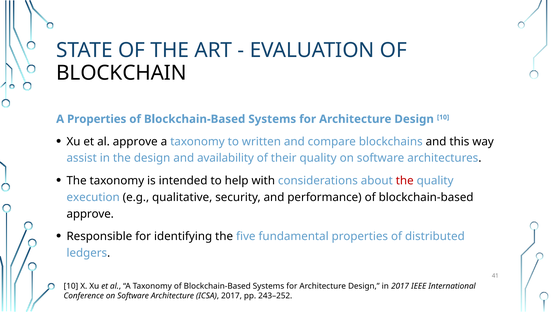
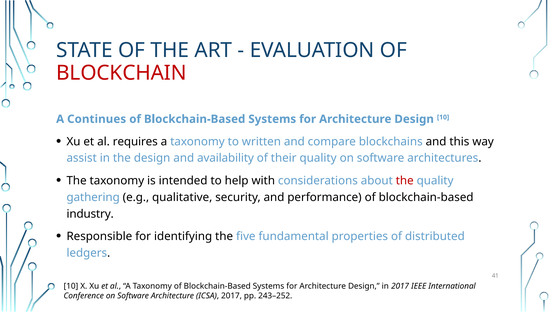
BLOCKCHAIN colour: black -> red
A Properties: Properties -> Continues
al approve: approve -> requires
execution: execution -> gathering
approve at (90, 214): approve -> industry
